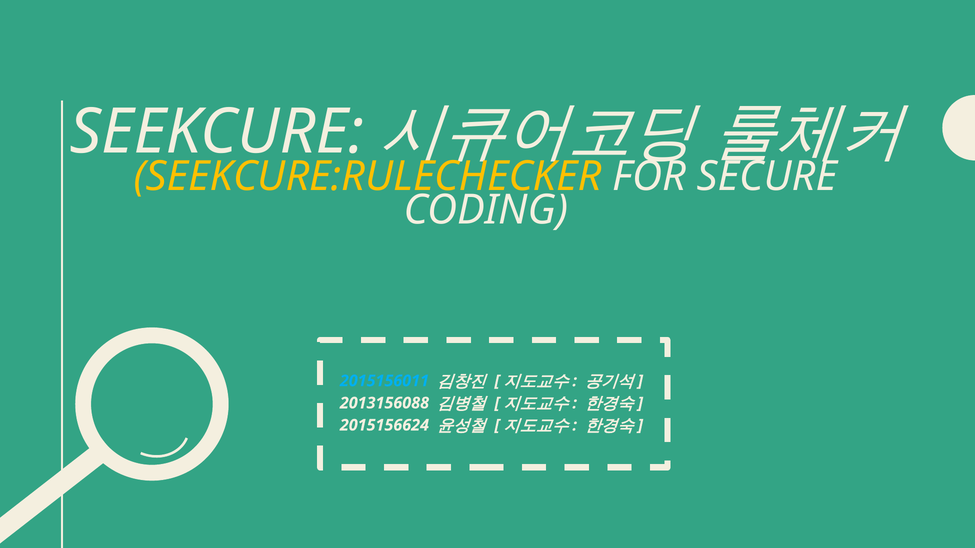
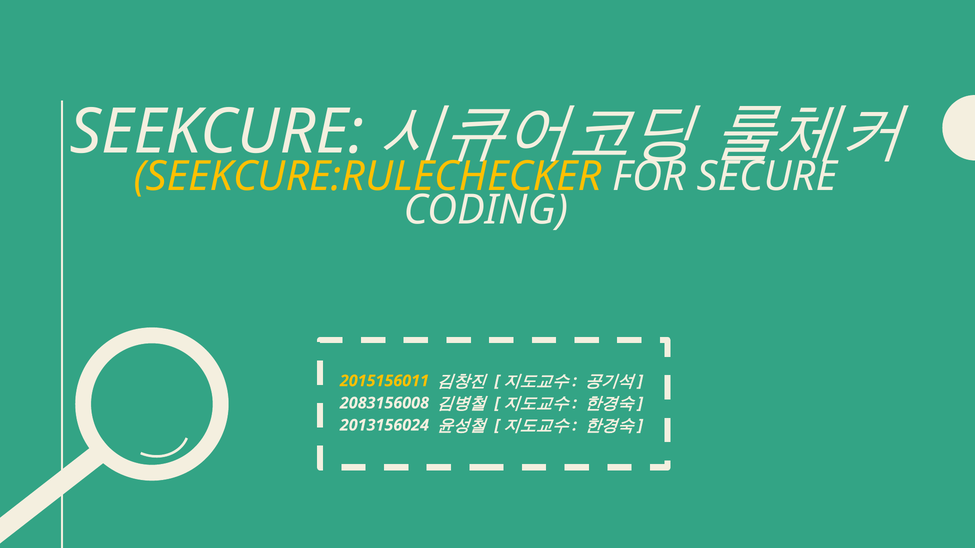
2015156011 colour: light blue -> yellow
2013156088: 2013156088 -> 2083156008
2015156624: 2015156624 -> 2013156024
